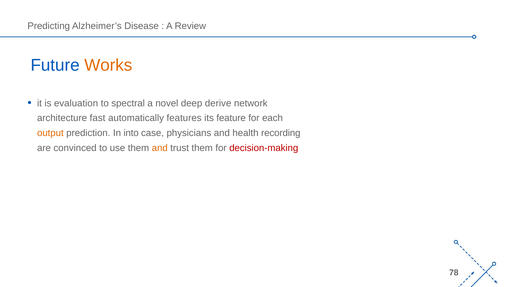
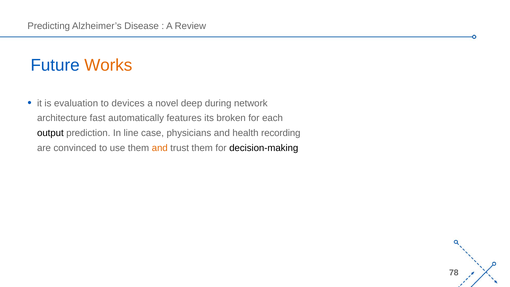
spectral: spectral -> devices
derive: derive -> during
feature: feature -> broken
output colour: orange -> black
into: into -> line
decision-making colour: red -> black
